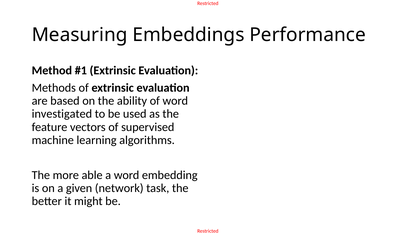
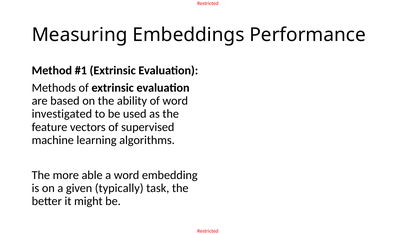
network: network -> typically
